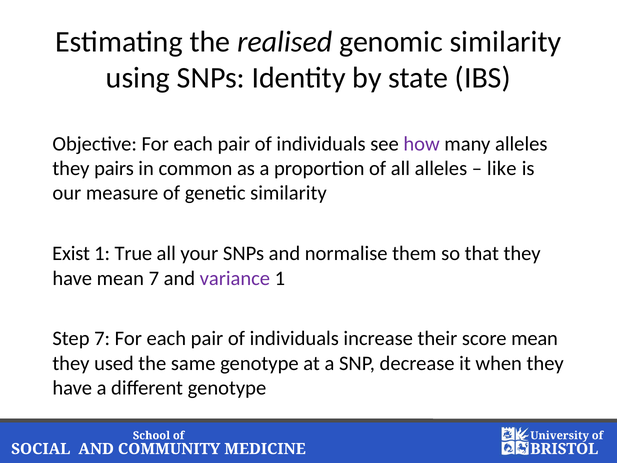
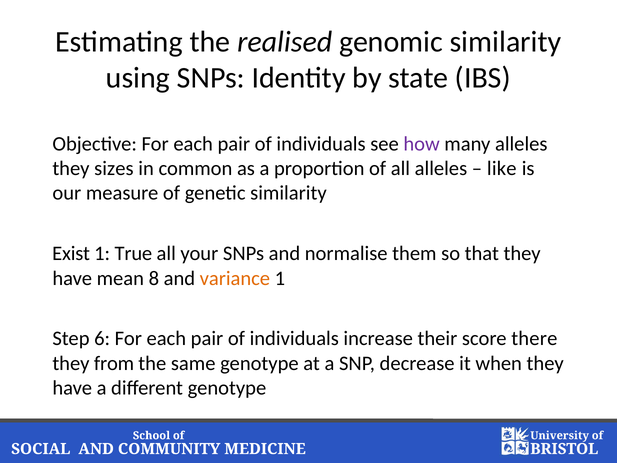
pairs: pairs -> sizes
mean 7: 7 -> 8
variance colour: purple -> orange
Step 7: 7 -> 6
score mean: mean -> there
used: used -> from
